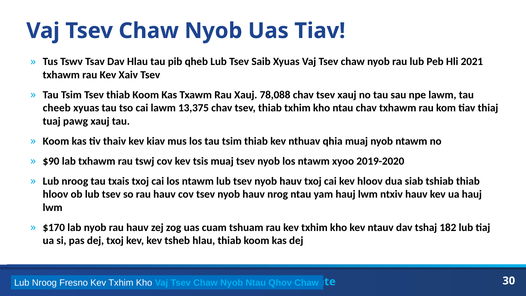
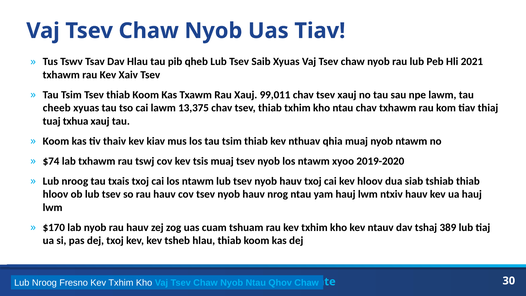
78,088: 78,088 -> 99,011
pawg: pawg -> txhua
$90: $90 -> $74
182: 182 -> 389
